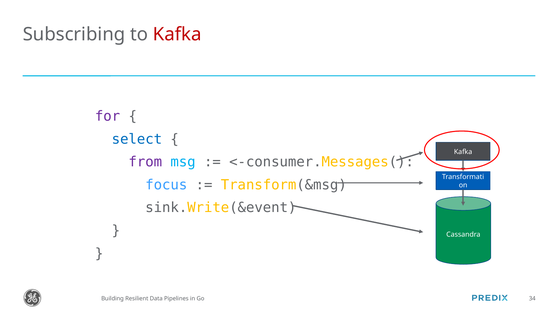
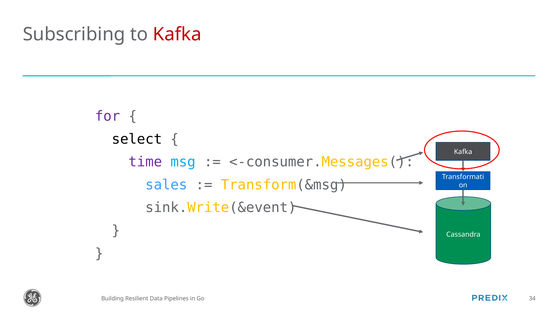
select colour: blue -> black
from: from -> time
focus: focus -> sales
